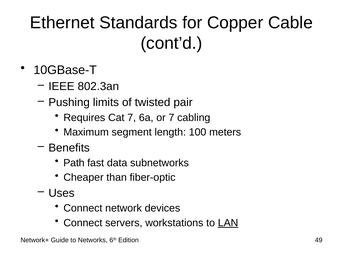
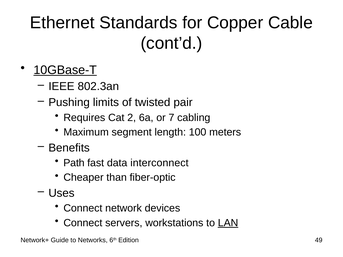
10GBase-T underline: none -> present
Cat 7: 7 -> 2
subnetworks: subnetworks -> interconnect
